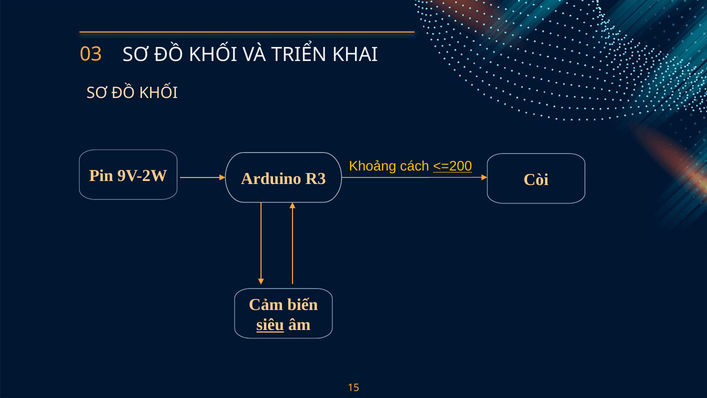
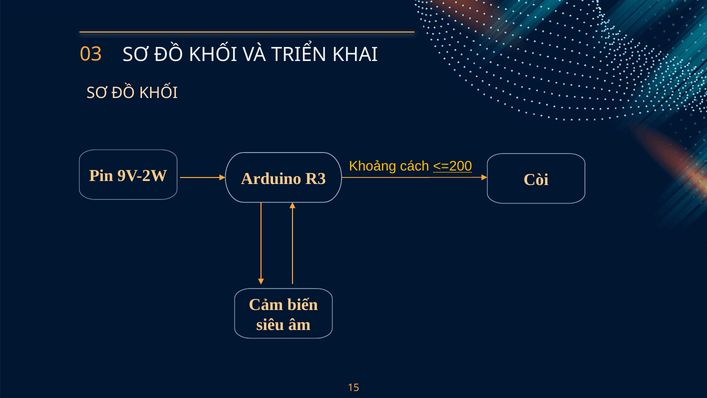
siêu underline: present -> none
